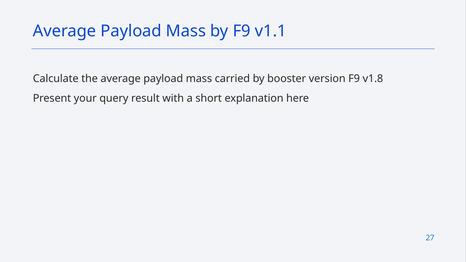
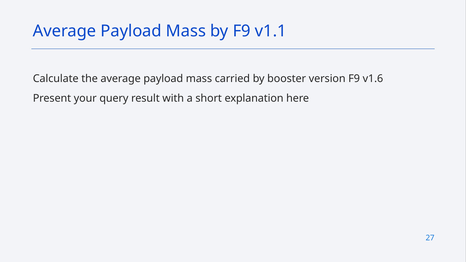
v1.8: v1.8 -> v1.6
